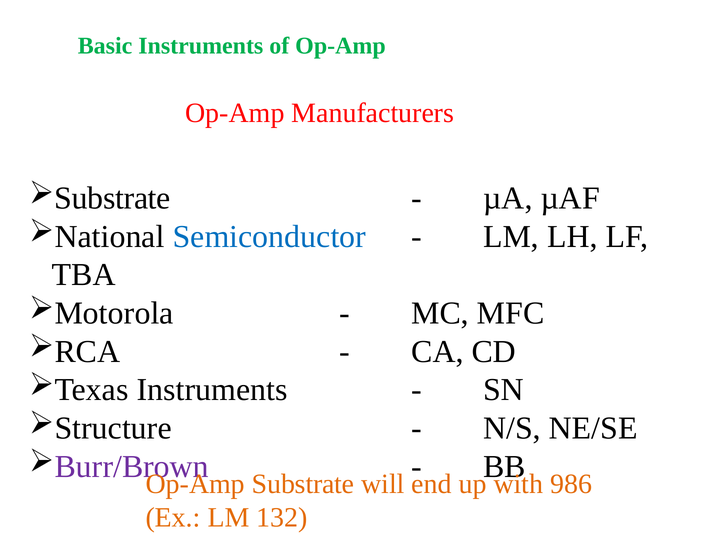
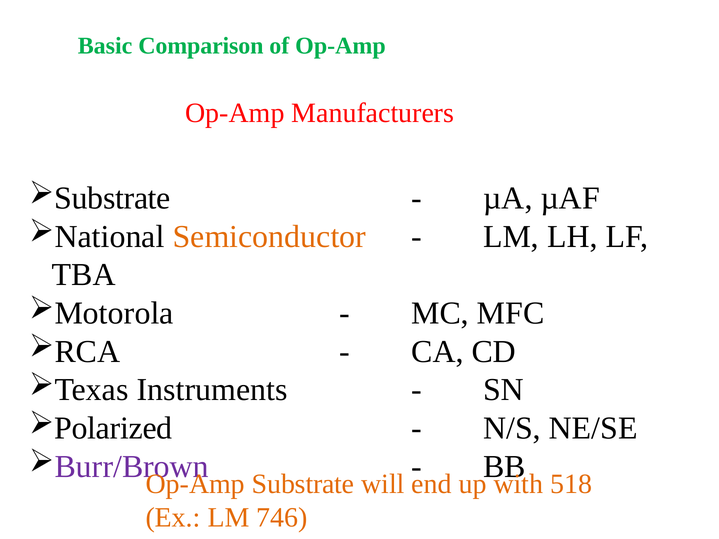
Basic Instruments: Instruments -> Comparison
Semiconductor colour: blue -> orange
Structure: Structure -> Polarized
986: 986 -> 518
132: 132 -> 746
